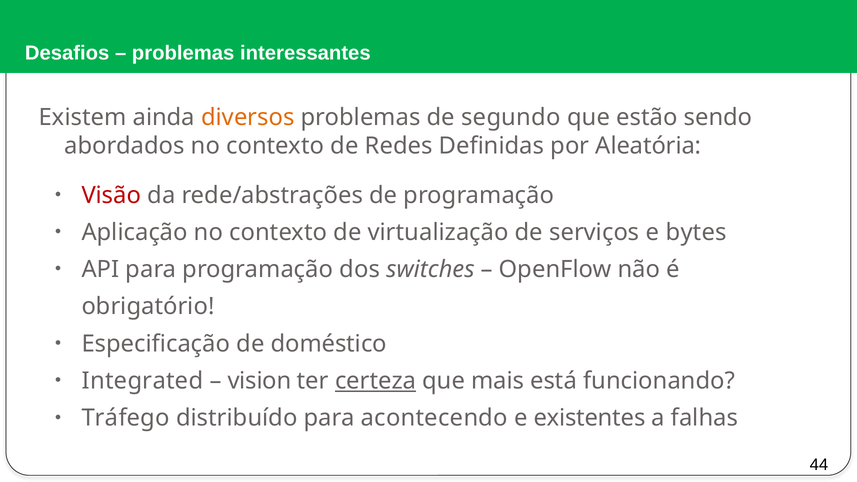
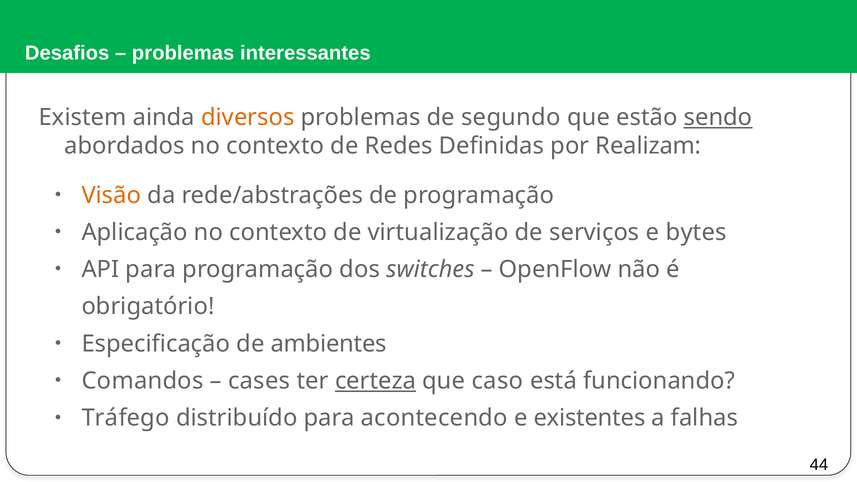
sendo underline: none -> present
Aleatória: Aleatória -> Realizam
Visão colour: red -> orange
doméstico: doméstico -> ambientes
Integrated: Integrated -> Comandos
vision: vision -> cases
mais: mais -> caso
